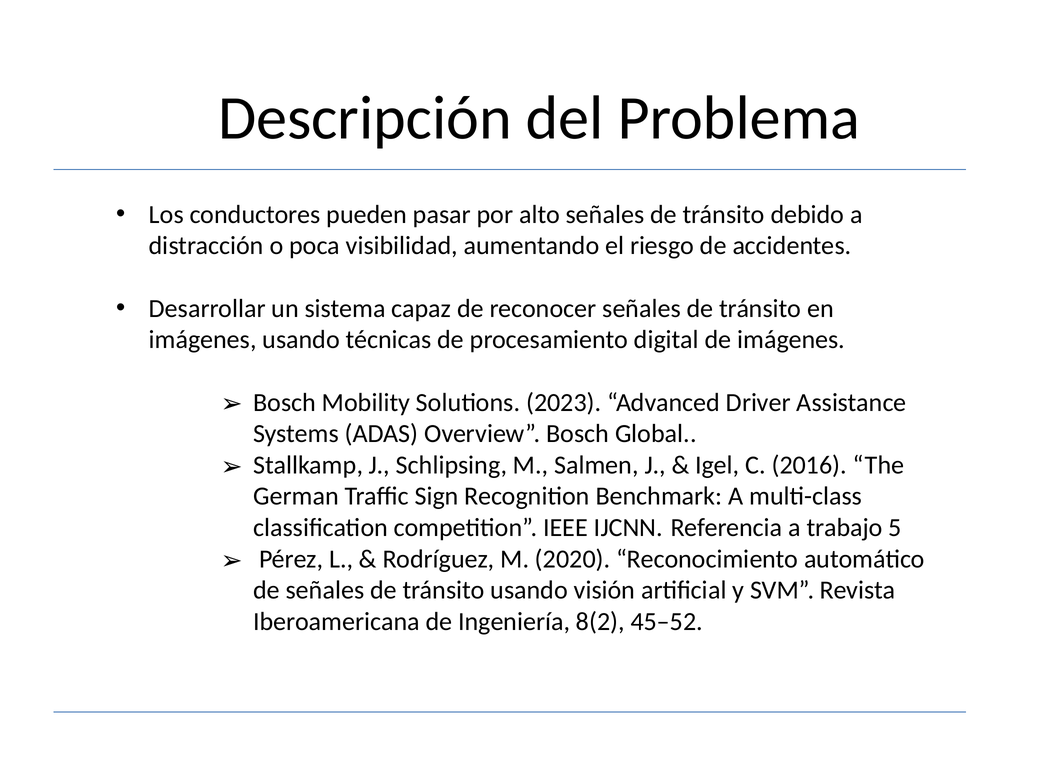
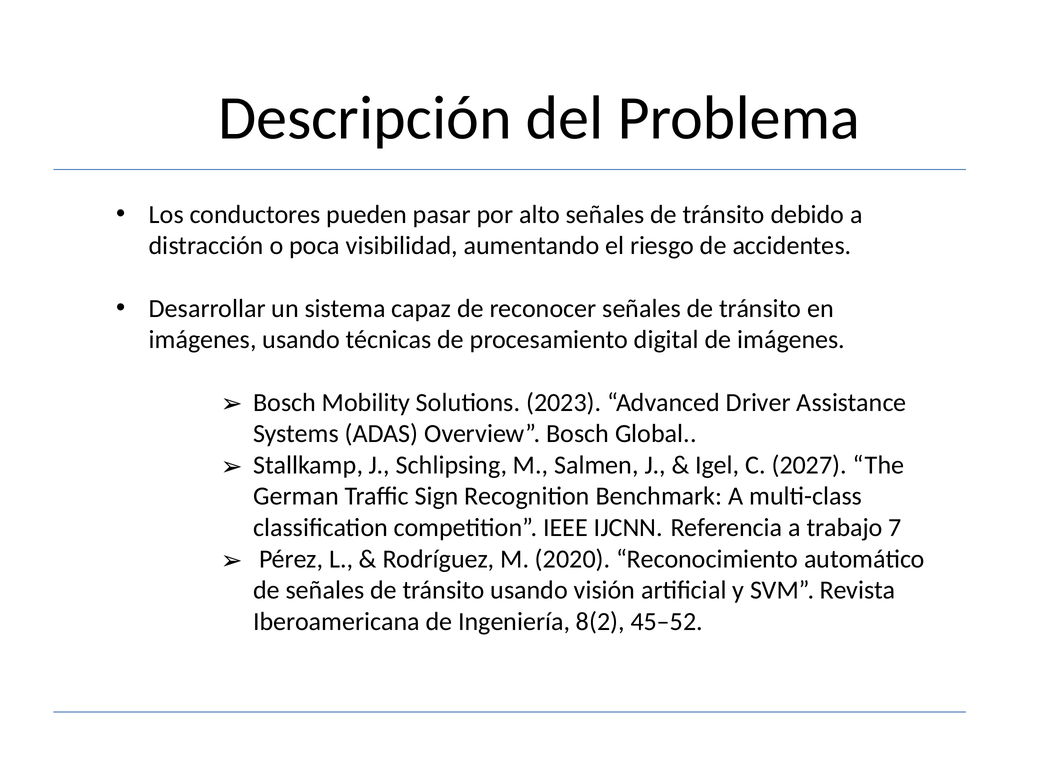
2016: 2016 -> 2027
5: 5 -> 7
